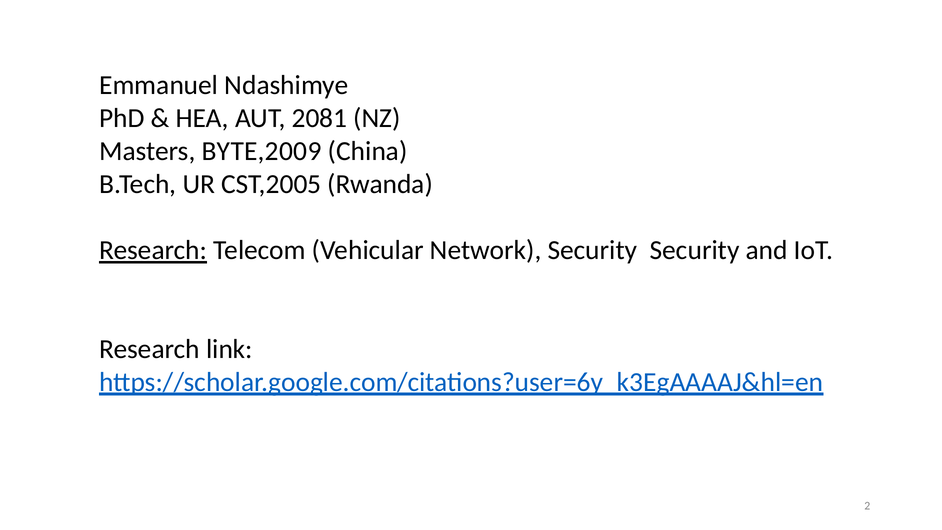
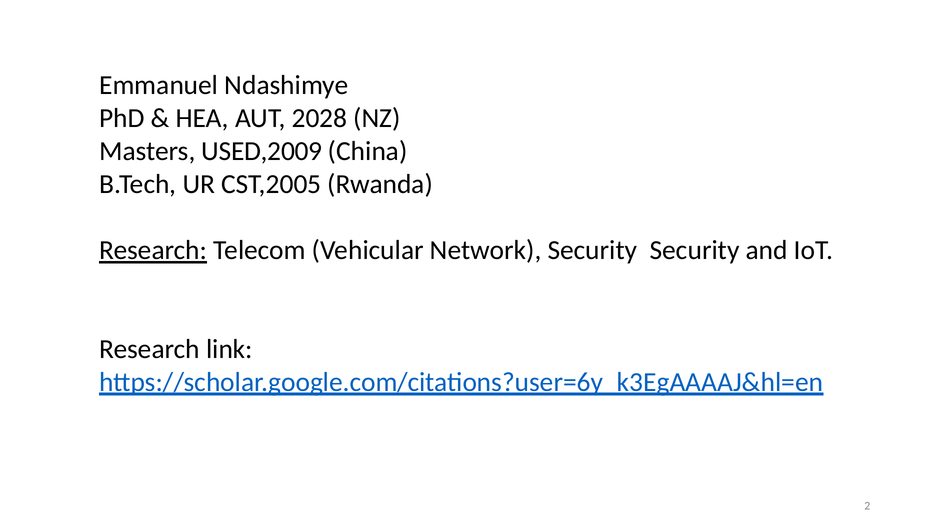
2081: 2081 -> 2028
BYTE,2009: BYTE,2009 -> USED,2009
